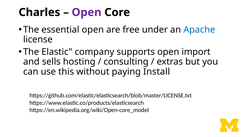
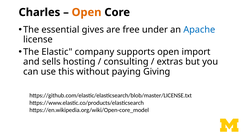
Open at (87, 12) colour: purple -> orange
essential open: open -> gives
Install: Install -> Giving
